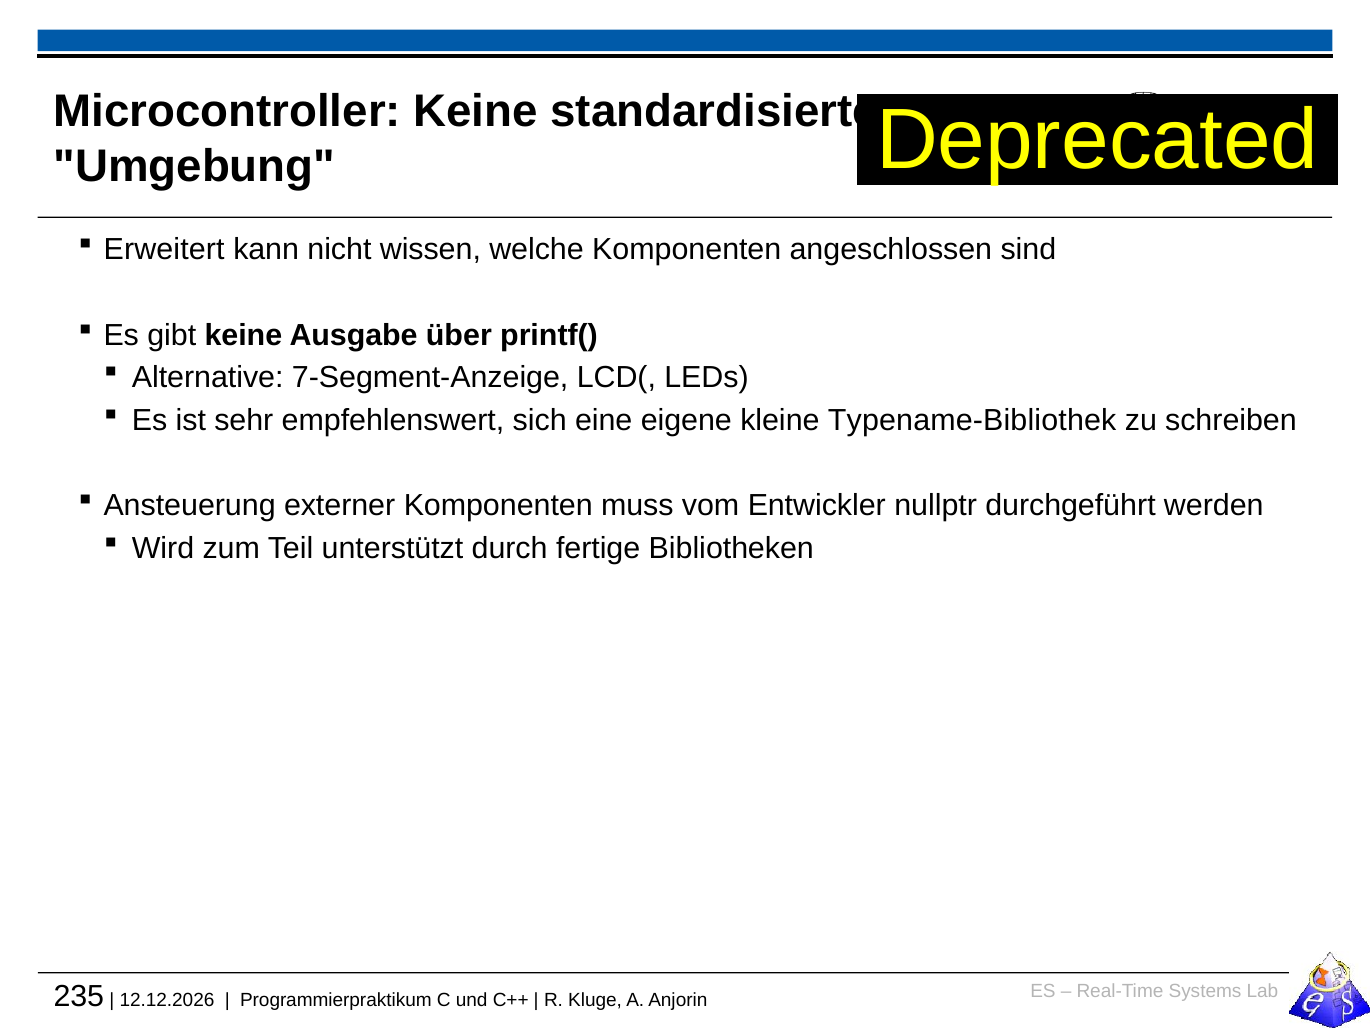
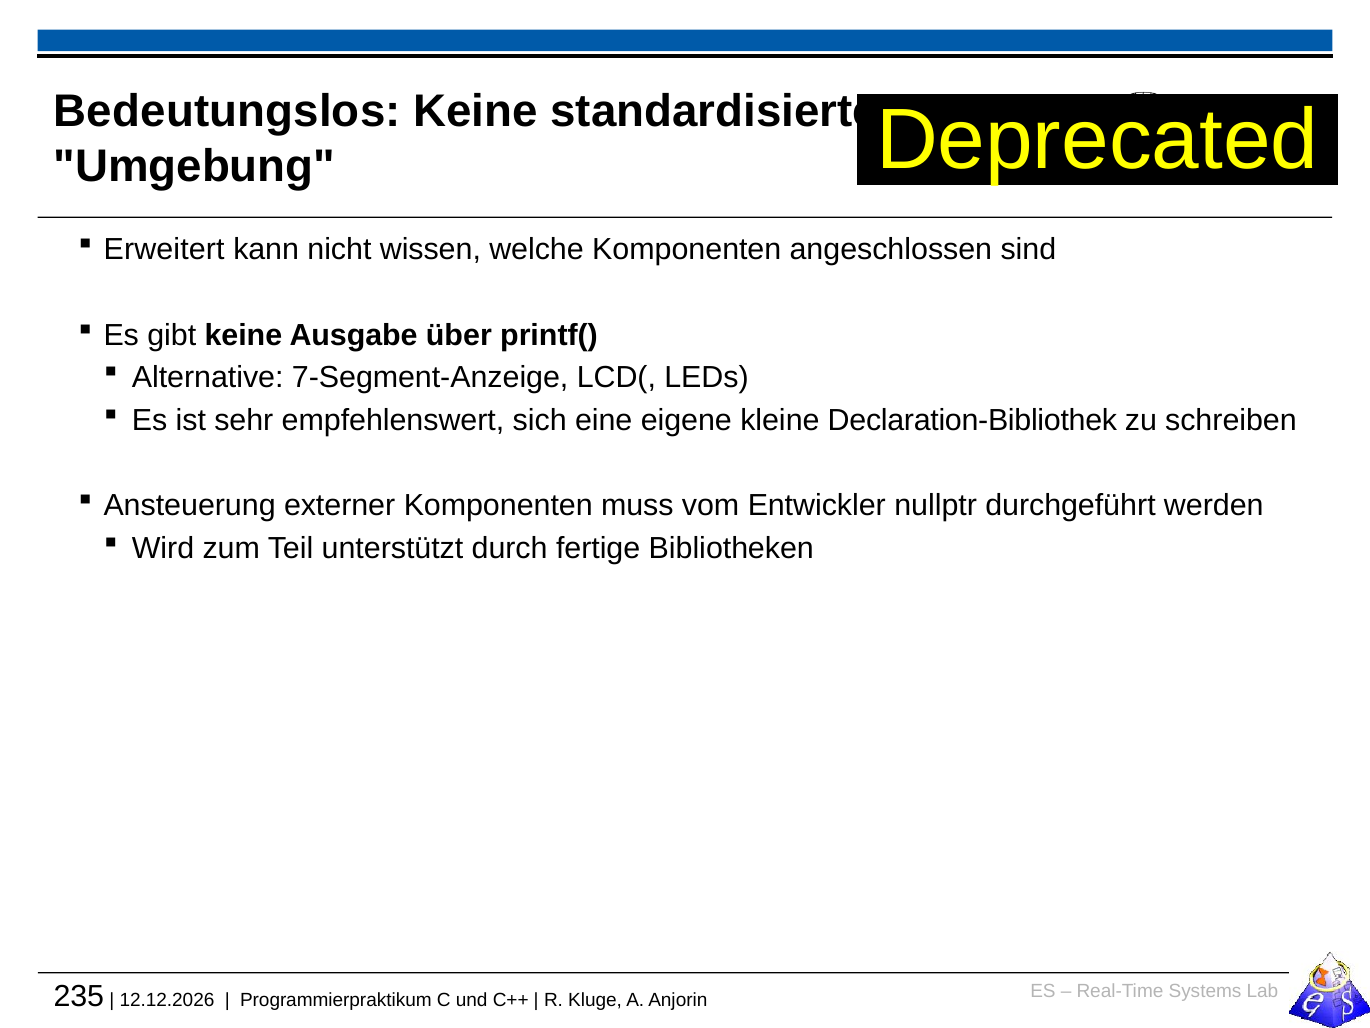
Microcontroller: Microcontroller -> Bedeutungslos
Typename-Bibliothek: Typename-Bibliothek -> Declaration-Bibliothek
